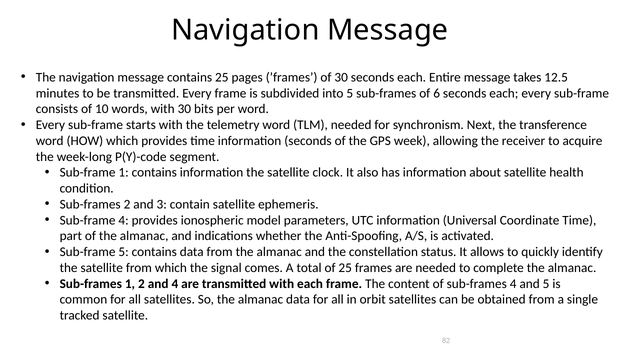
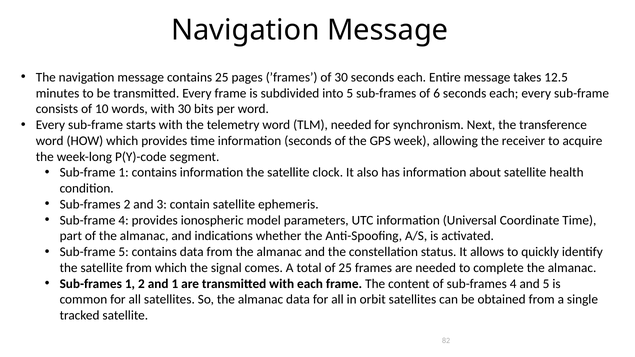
and 4: 4 -> 1
